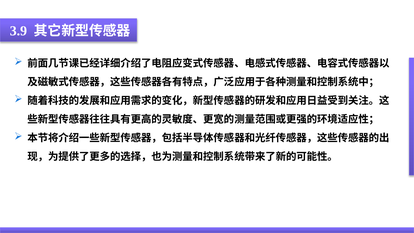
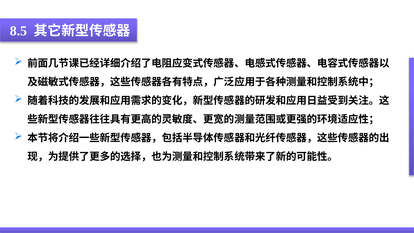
3.9: 3.9 -> 8.5
